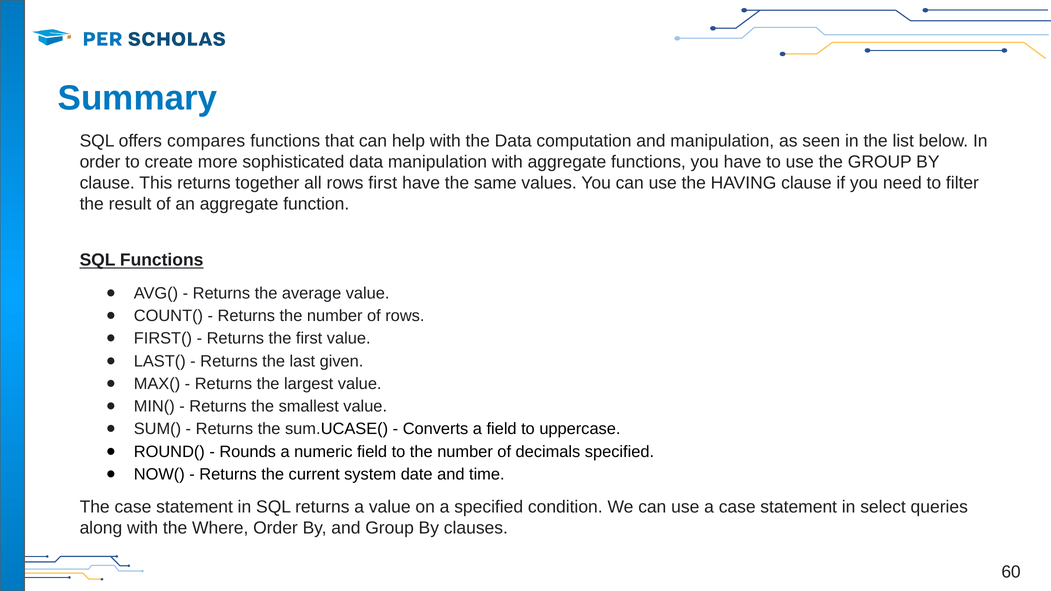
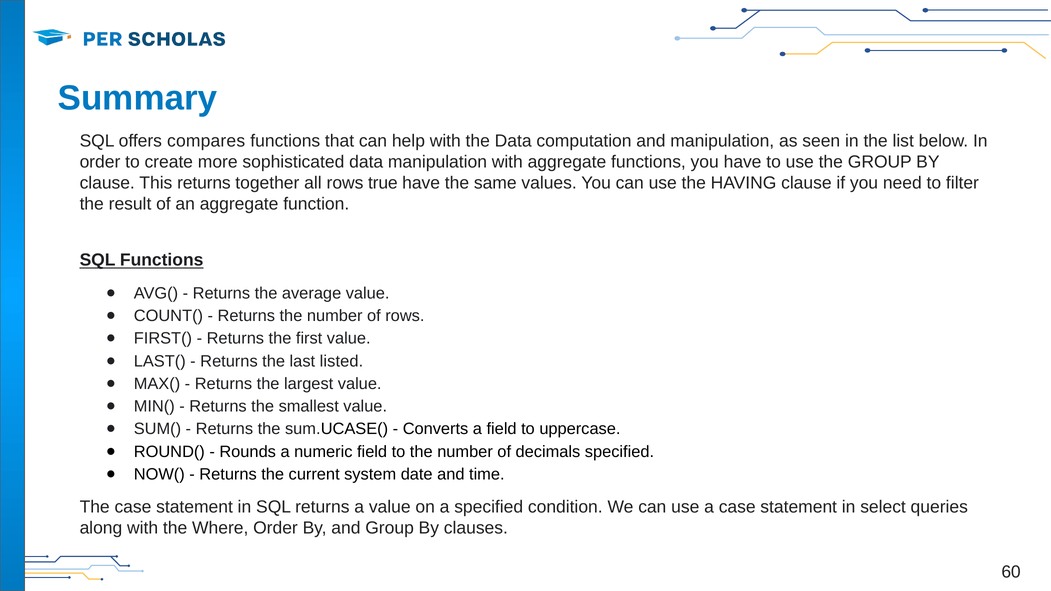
rows first: first -> true
given: given -> listed
